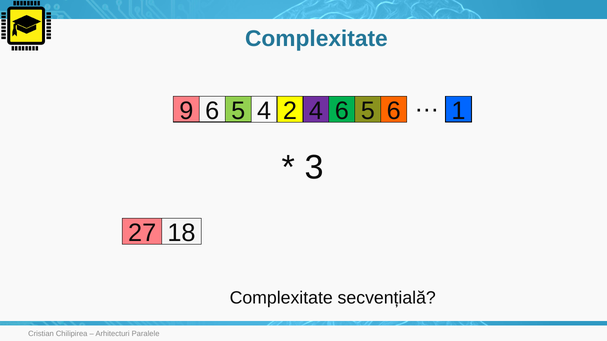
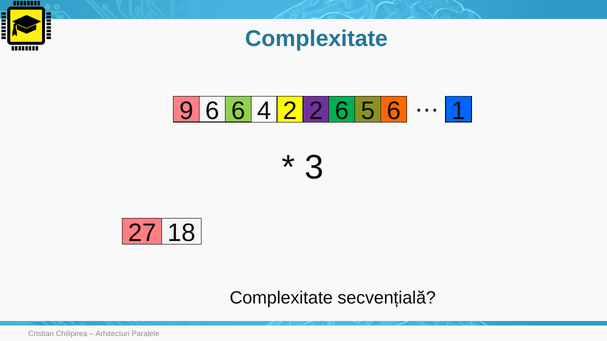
9 6 5: 5 -> 6
2 4: 4 -> 2
